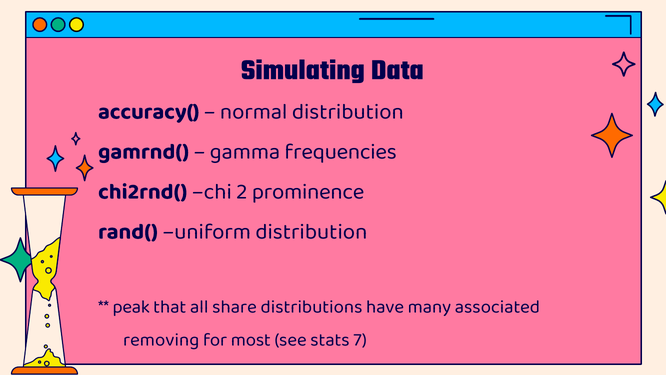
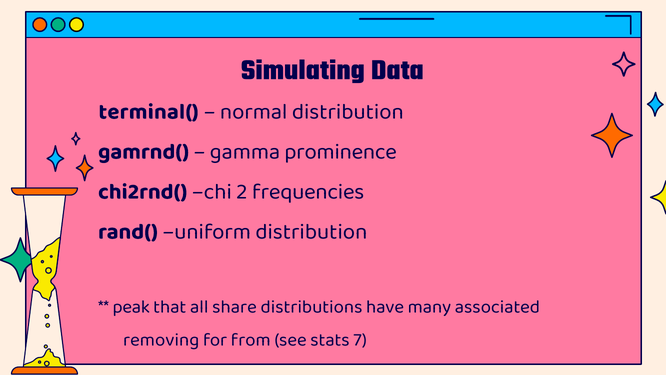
accuracy(: accuracy( -> terminal(
frequencies: frequencies -> prominence
prominence: prominence -> frequencies
most: most -> from
